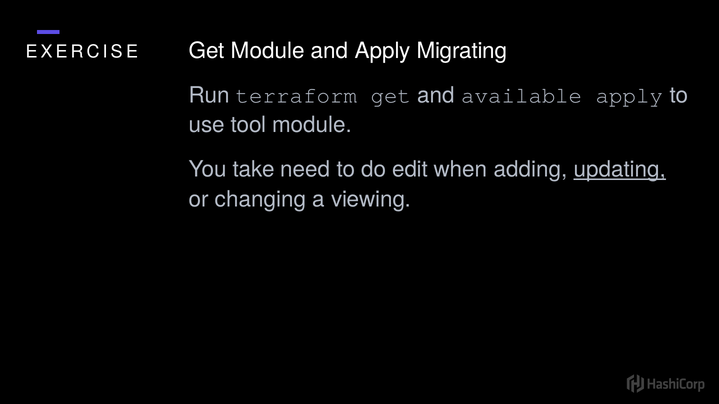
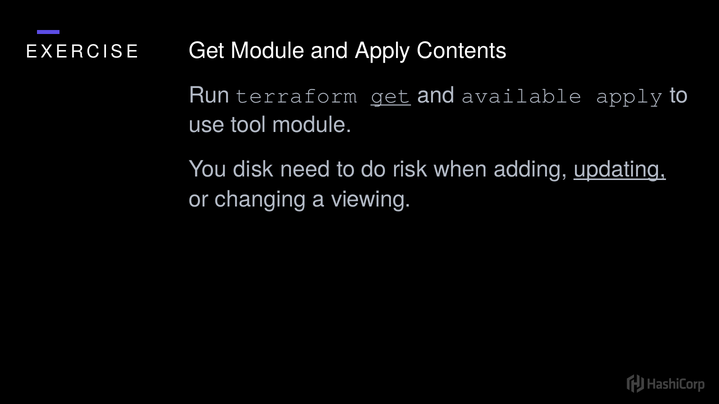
Migrating: Migrating -> Contents
get at (391, 95) underline: none -> present
take: take -> disk
edit: edit -> risk
